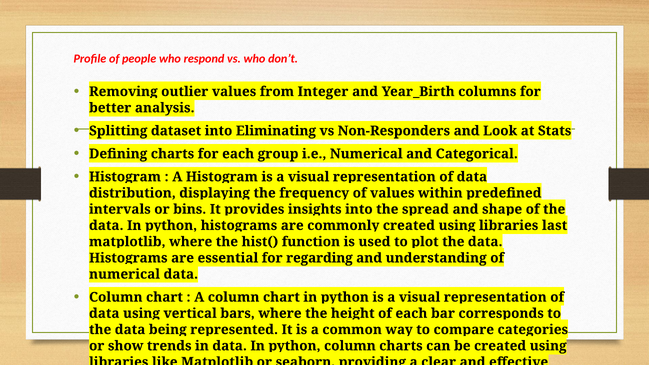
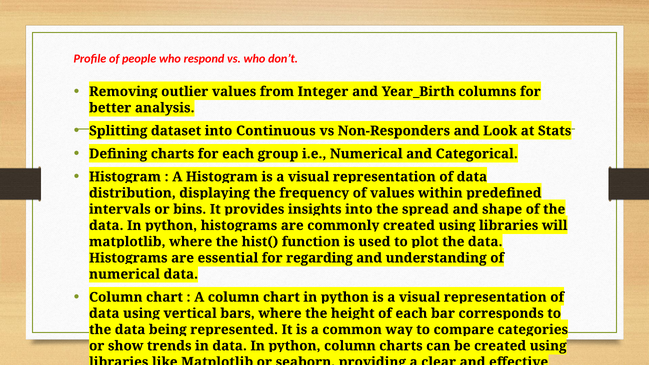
Eliminating: Eliminating -> Continuous
last: last -> will
